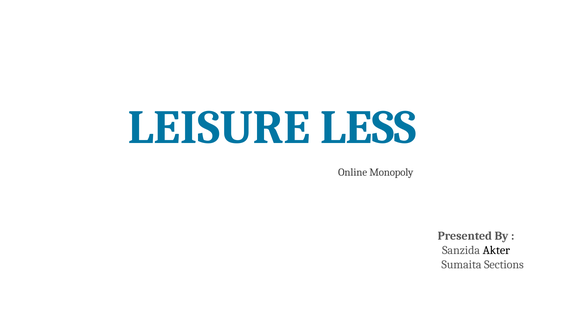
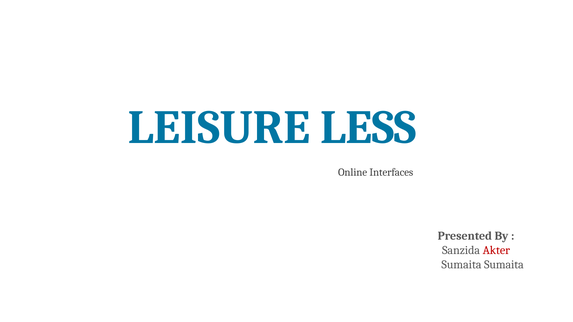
Monopoly: Monopoly -> Interfaces
Akter colour: black -> red
Sumaita Sections: Sections -> Sumaita
